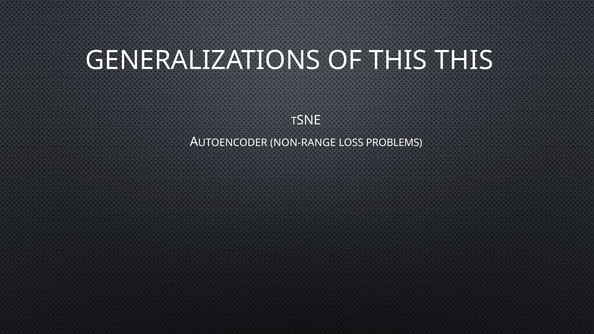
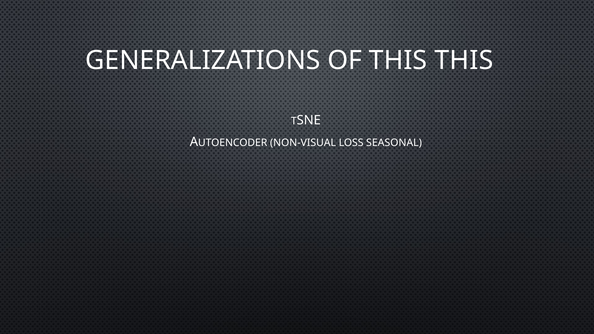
NON-RANGE: NON-RANGE -> NON-VISUAL
PROBLEMS: PROBLEMS -> SEASONAL
